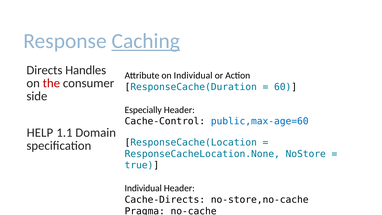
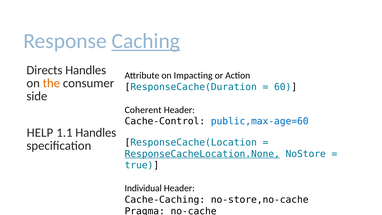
on Individual: Individual -> Impacting
the colour: red -> orange
Especially: Especially -> Coherent
1.1 Domain: Domain -> Handles
ResponseCacheLocation.None underline: none -> present
Cache-Directs: Cache-Directs -> Cache-Caching
